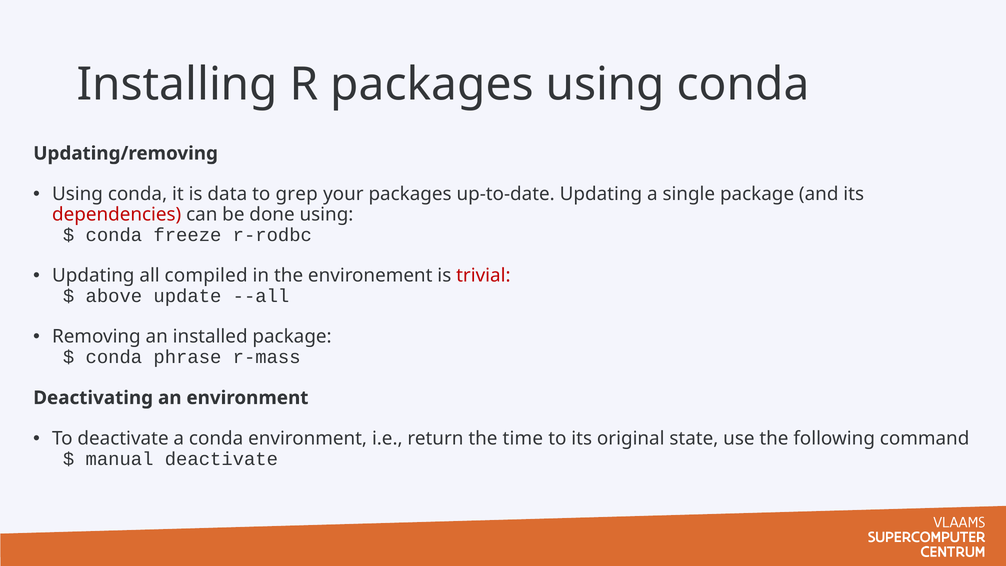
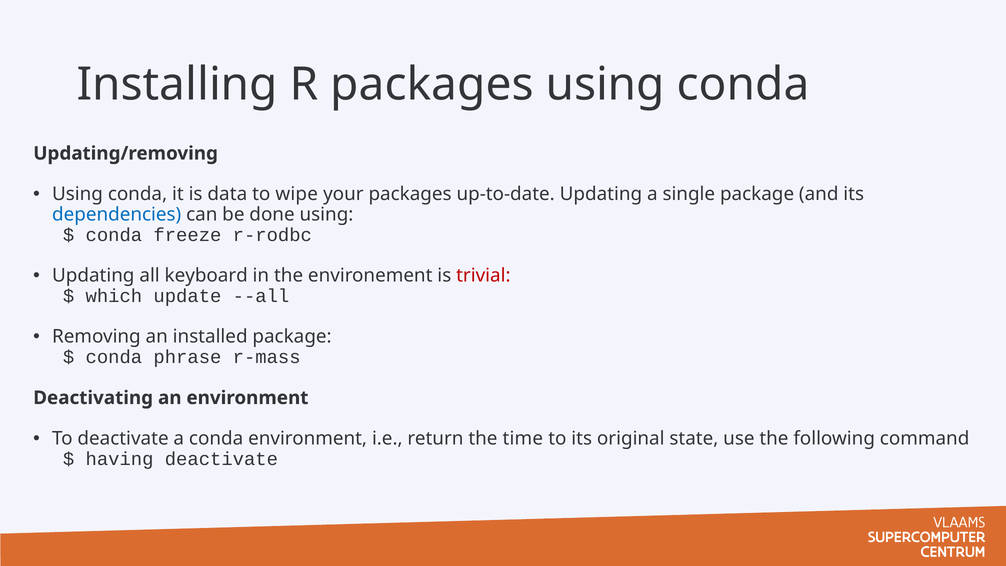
grep: grep -> wipe
dependencies colour: red -> blue
compiled: compiled -> keyboard
above: above -> which
manual: manual -> having
